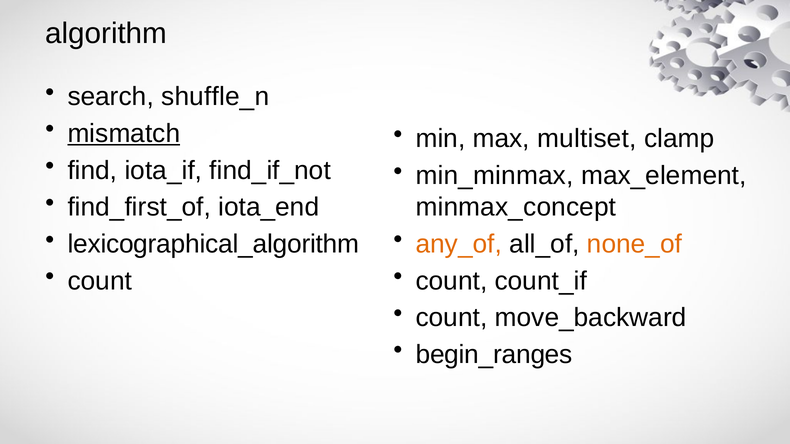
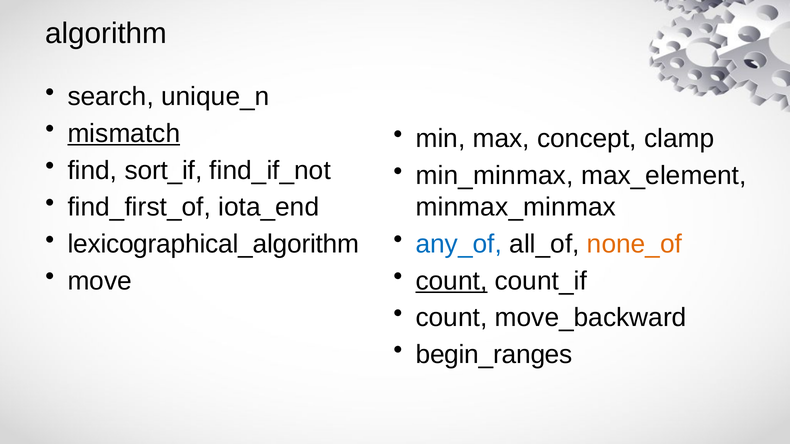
shuffle_n: shuffle_n -> unique_n
multiset: multiset -> concept
iota_if: iota_if -> sort_if
minmax_concept: minmax_concept -> minmax_minmax
any_of colour: orange -> blue
count at (452, 281) underline: none -> present
count at (100, 281): count -> move
